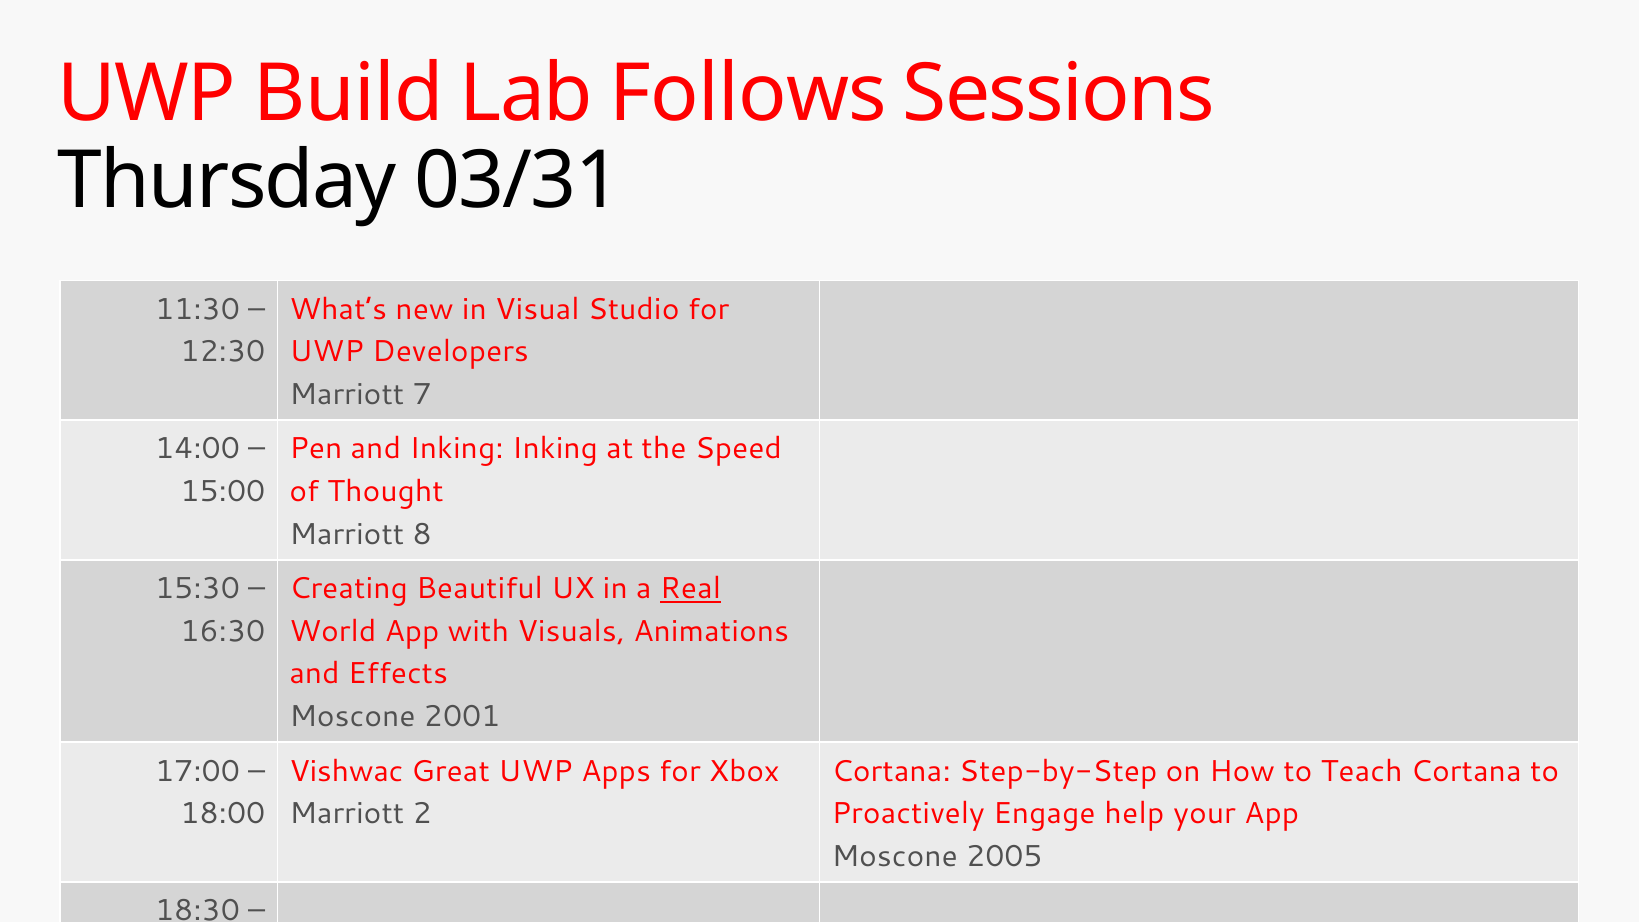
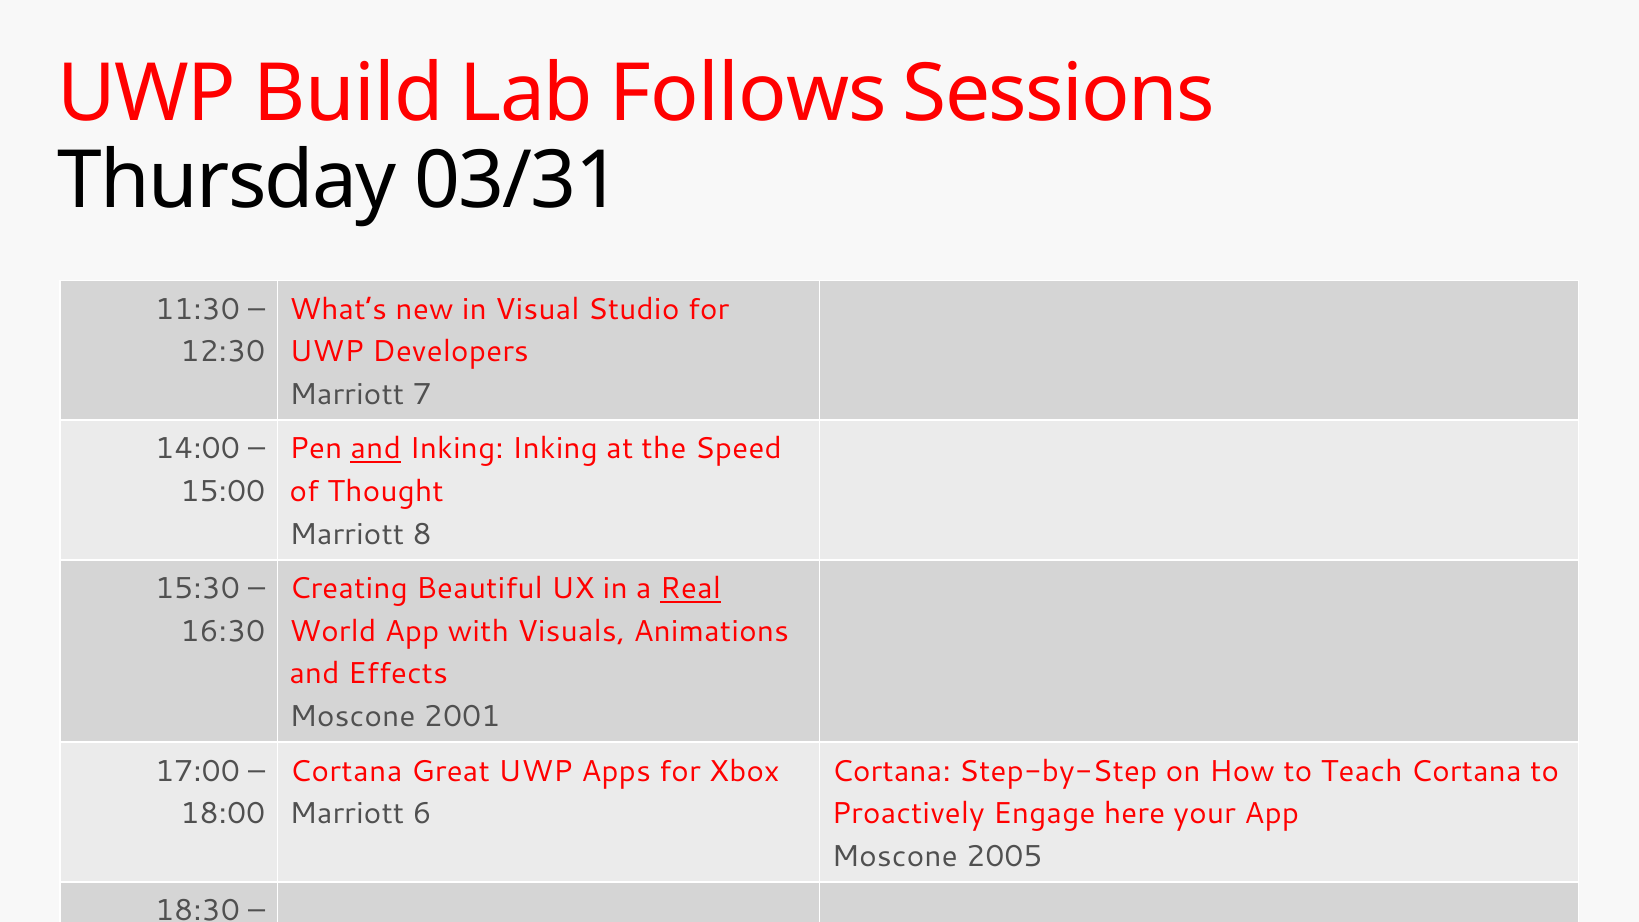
and at (376, 449) underline: none -> present
Vishwac at (346, 771): Vishwac -> Cortana
2: 2 -> 6
help: help -> here
